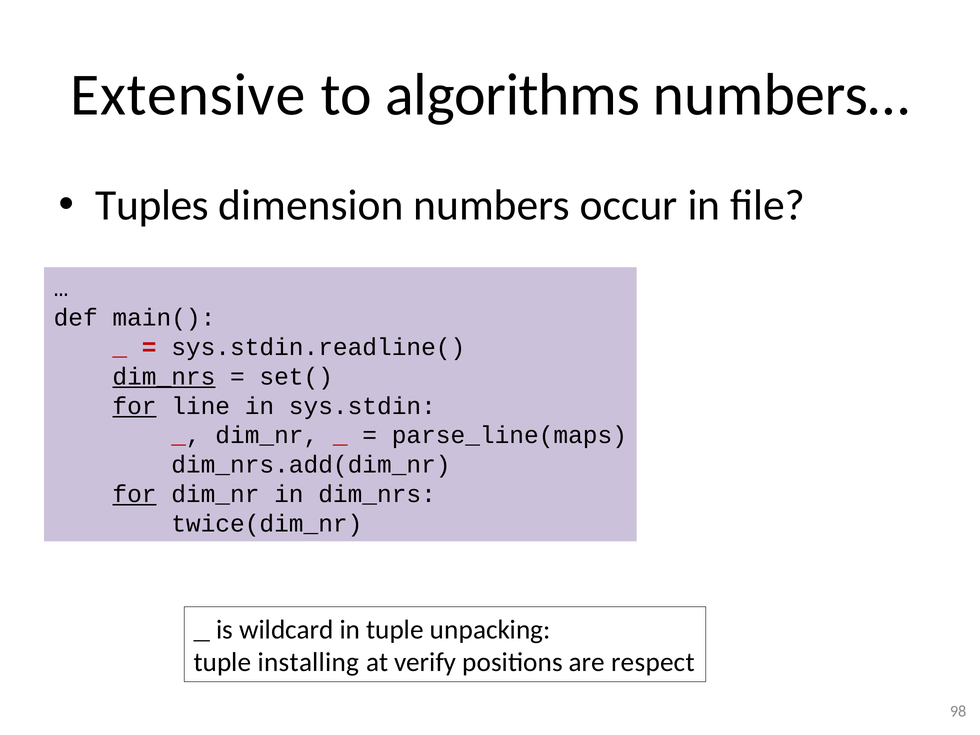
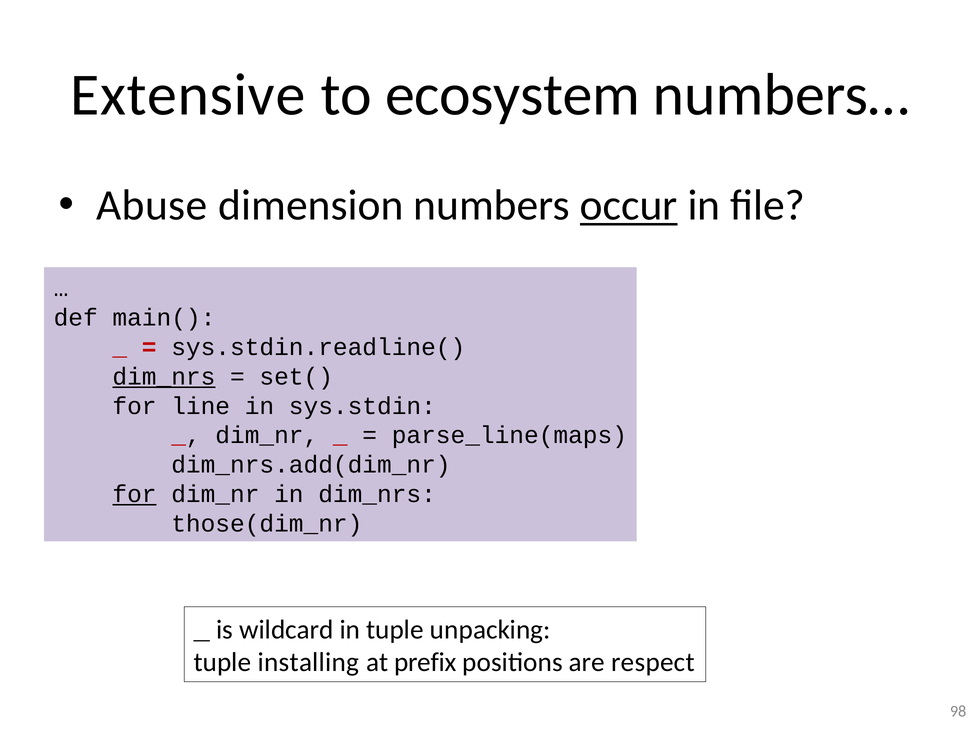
algorithms: algorithms -> ecosystem
Tuples: Tuples -> Abuse
occur underline: none -> present
for at (135, 406) underline: present -> none
twice(dim_nr: twice(dim_nr -> those(dim_nr
verify: verify -> prefix
